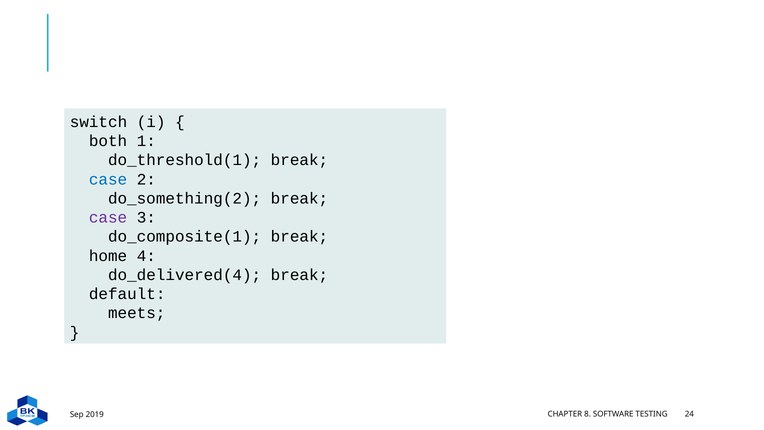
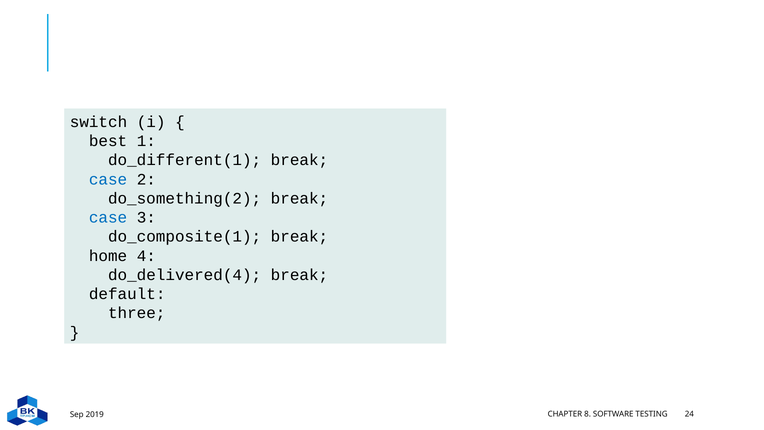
both: both -> best
do_threshold(1: do_threshold(1 -> do_different(1
case at (108, 217) colour: purple -> blue
meets: meets -> three
